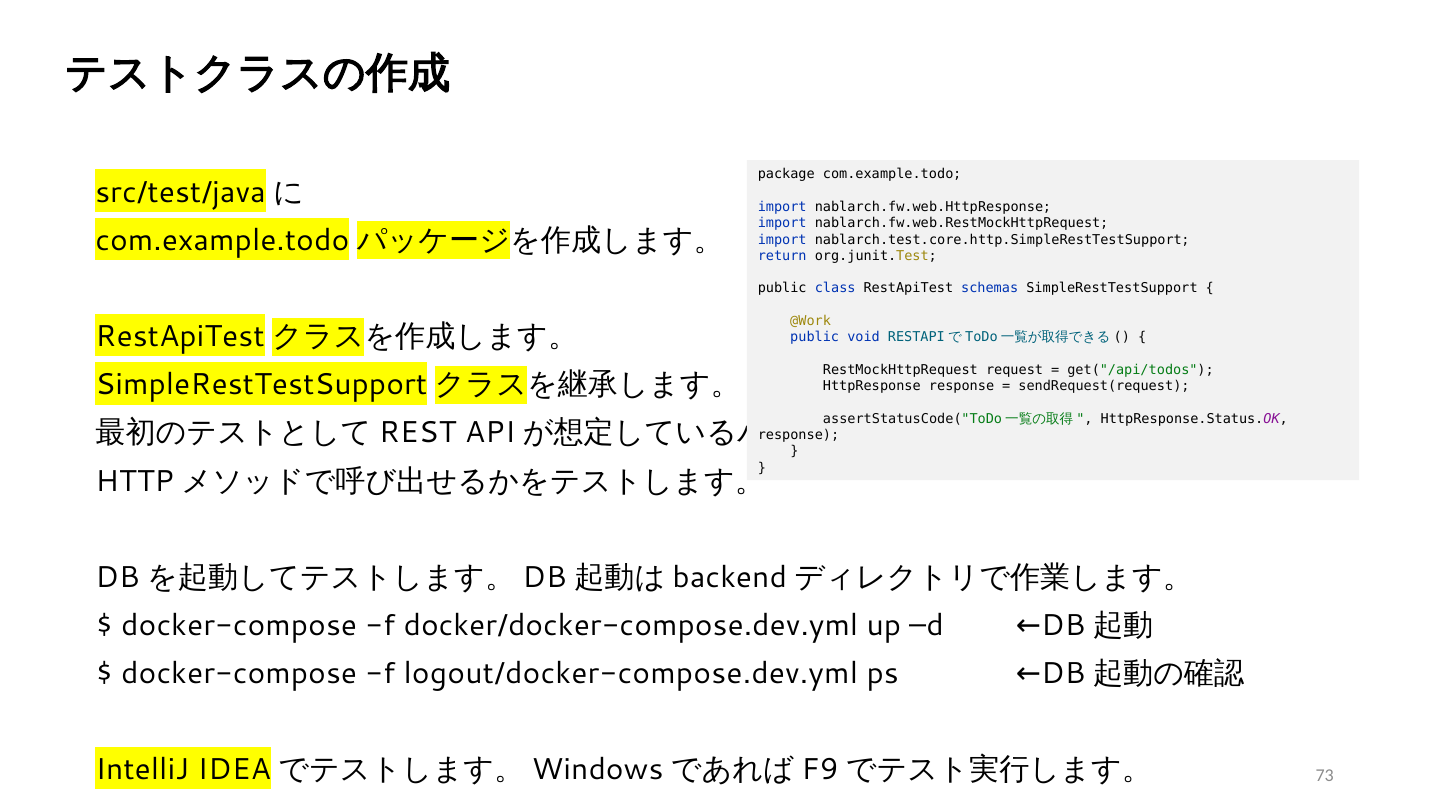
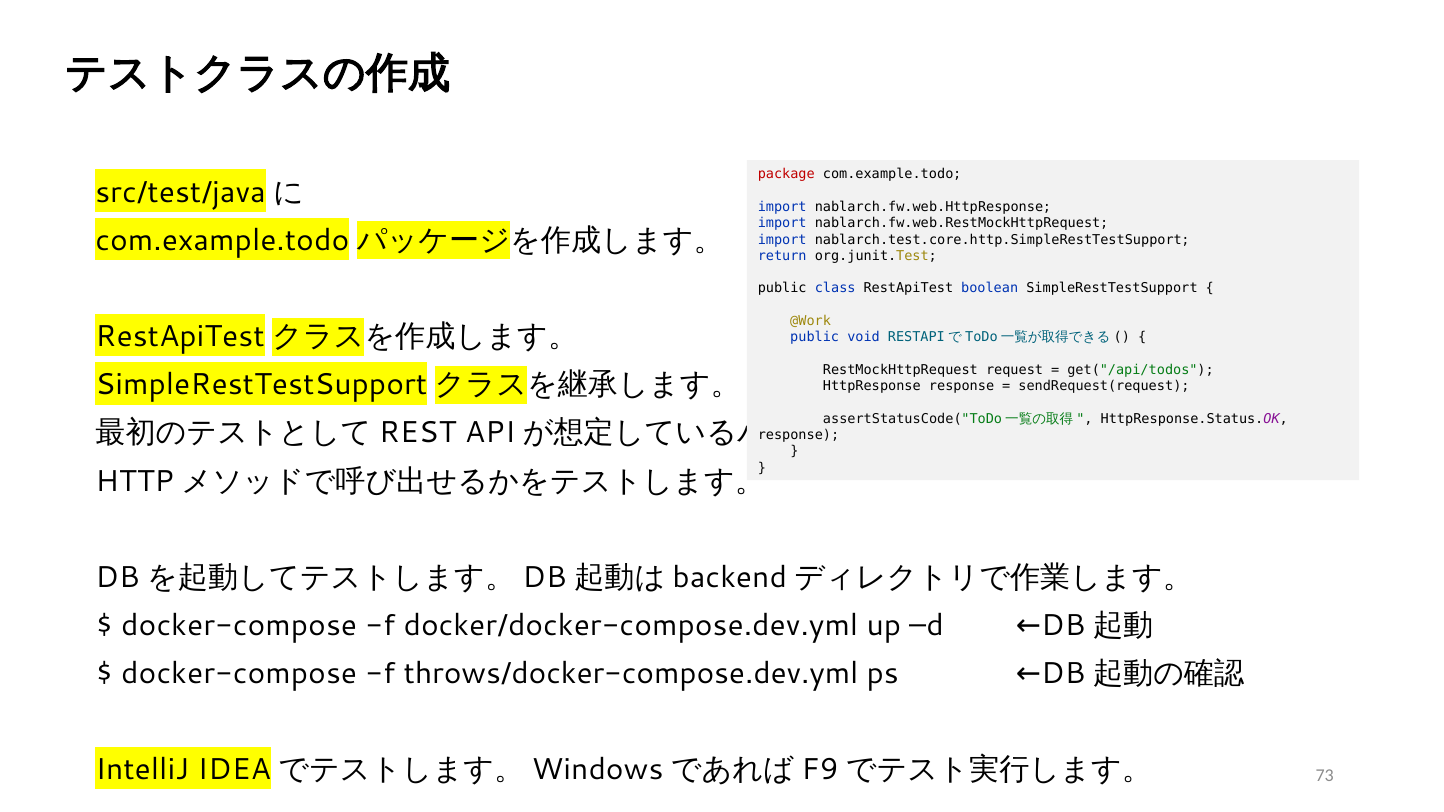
package colour: black -> red
schemas: schemas -> boolean
logout/docker-compose.dev.yml: logout/docker-compose.dev.yml -> throws/docker-compose.dev.yml
